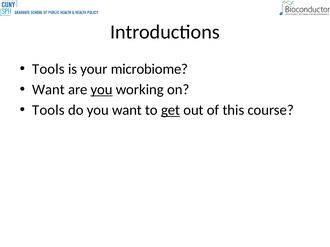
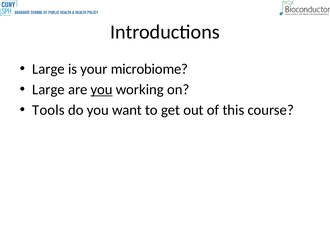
Tools at (48, 69): Tools -> Large
Want at (48, 90): Want -> Large
get underline: present -> none
